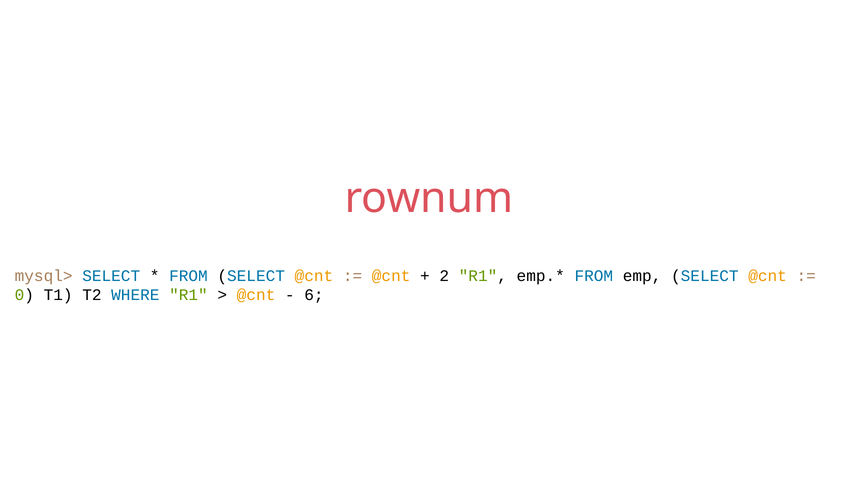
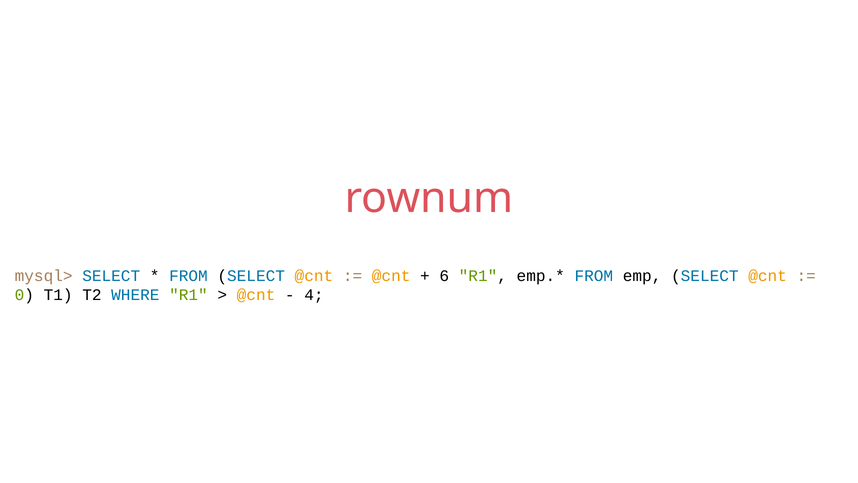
2: 2 -> 6
6: 6 -> 4
